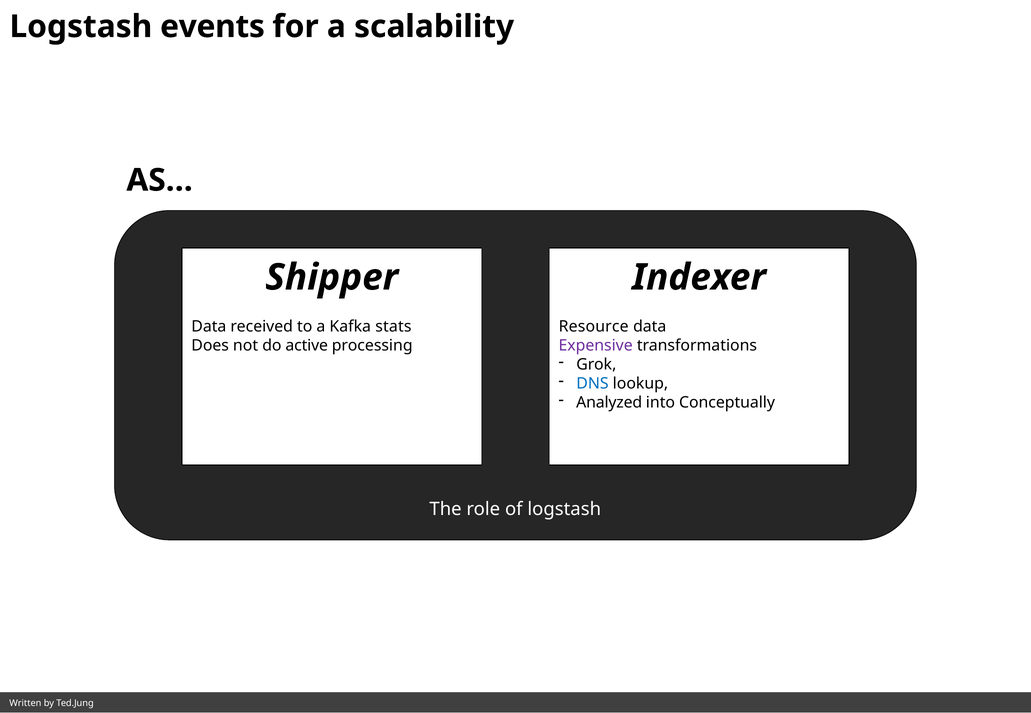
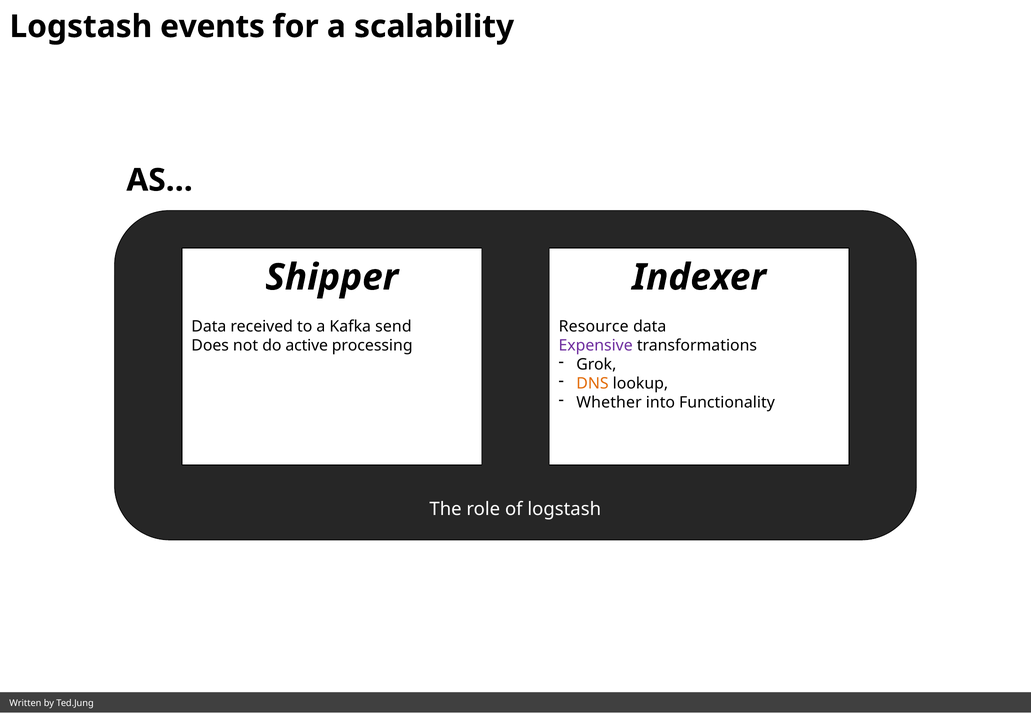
stats: stats -> send
DNS colour: blue -> orange
Analyzed: Analyzed -> Whether
Conceptually: Conceptually -> Functionality
